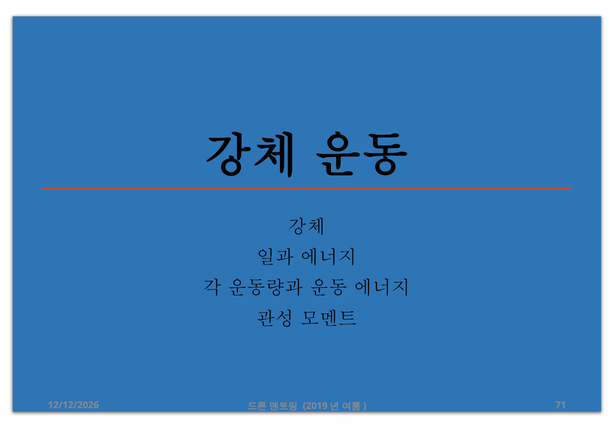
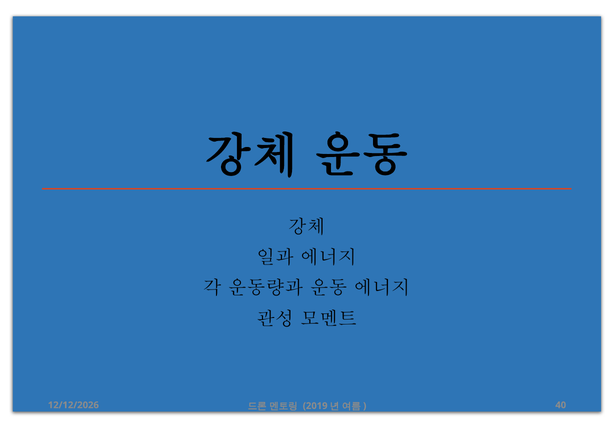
71: 71 -> 40
